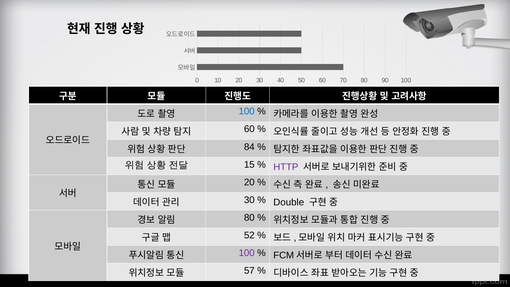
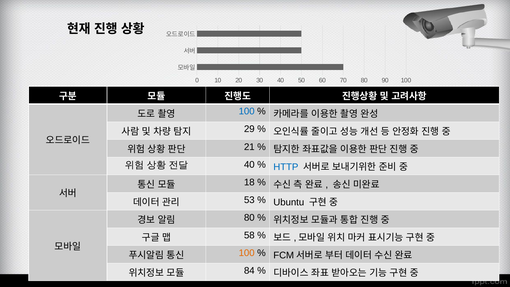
60 at (249, 129): 60 -> 29
84: 84 -> 21
15 at (249, 164): 15 -> 40
HTTP colour: purple -> blue
20 at (249, 182): 20 -> 18
30 at (249, 200): 30 -> 53
Double: Double -> Ubuntu
52: 52 -> 58
100 at (247, 253) colour: purple -> orange
57: 57 -> 84
